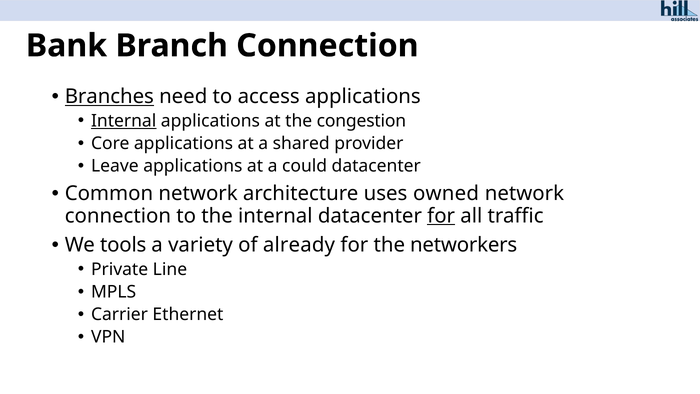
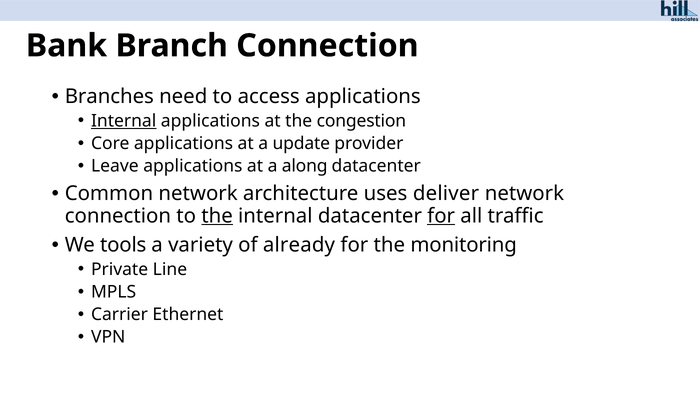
Branches underline: present -> none
shared: shared -> update
could: could -> along
owned: owned -> deliver
the at (217, 216) underline: none -> present
networkers: networkers -> monitoring
